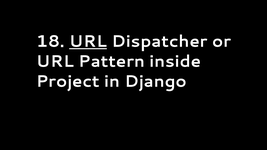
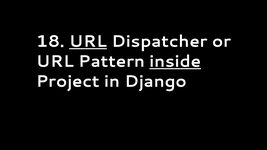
inside underline: none -> present
